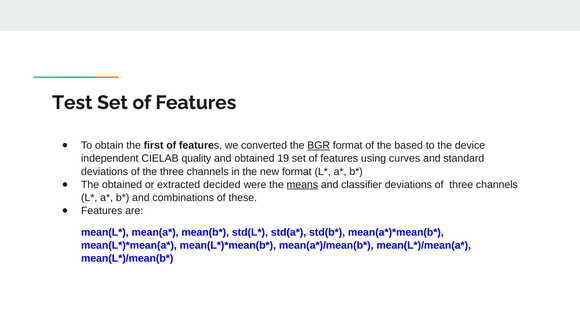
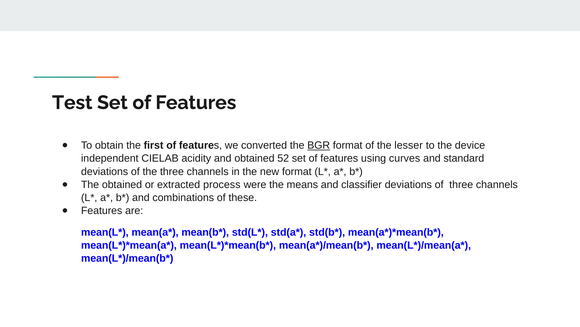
based: based -> lesser
quality: quality -> acidity
19: 19 -> 52
decided: decided -> process
means underline: present -> none
